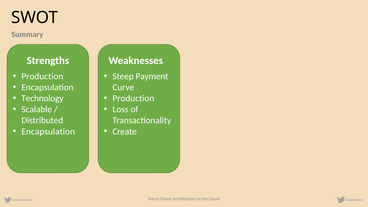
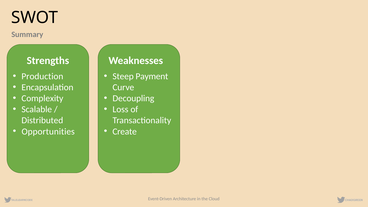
Technology: Technology -> Complexity
Production at (133, 98): Production -> Decoupling
Encapsulation at (48, 131): Encapsulation -> Opportunities
